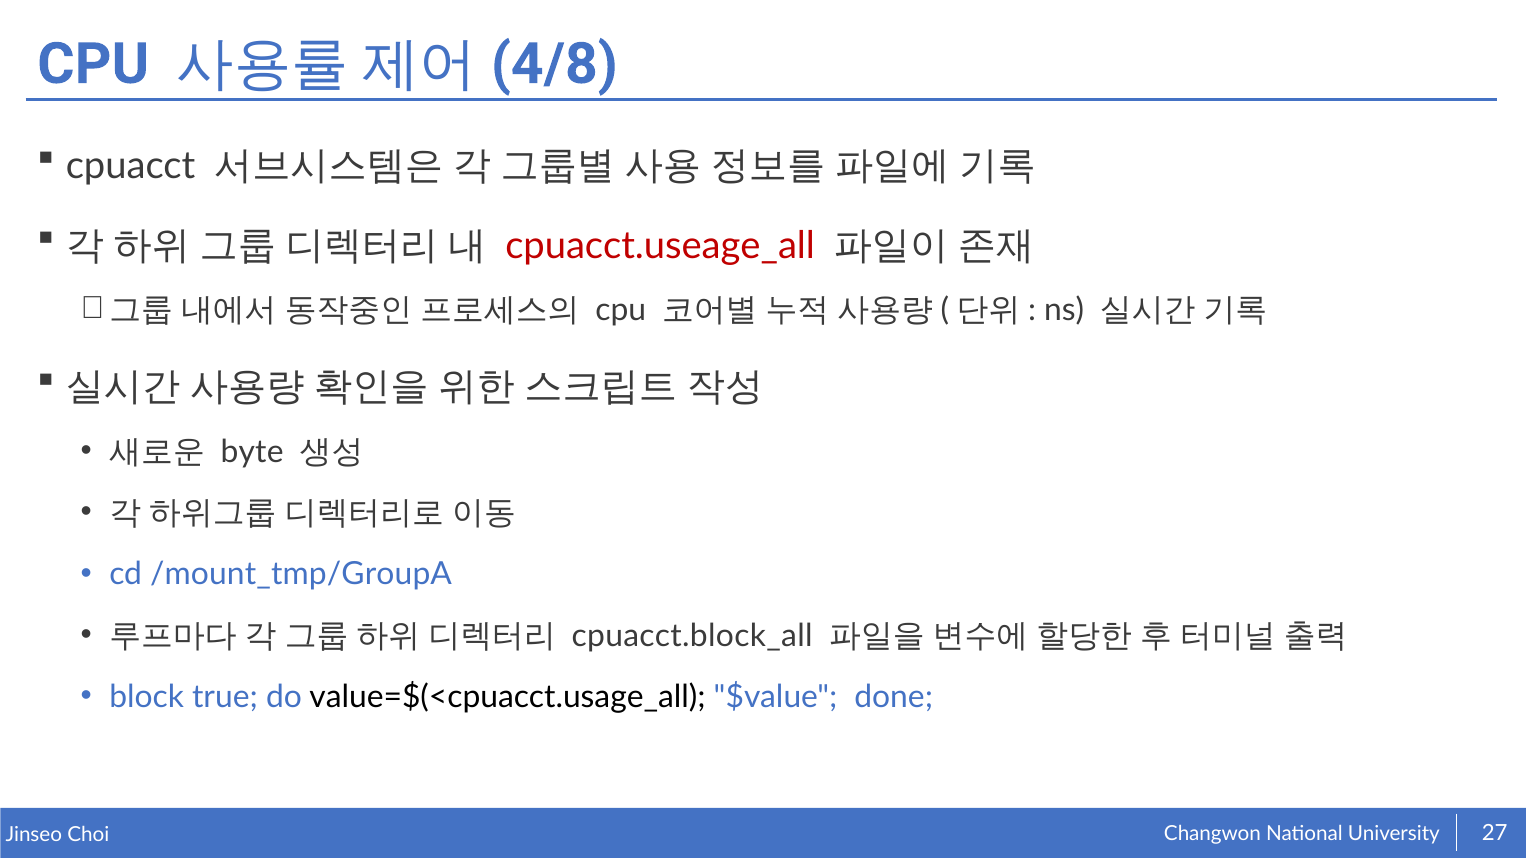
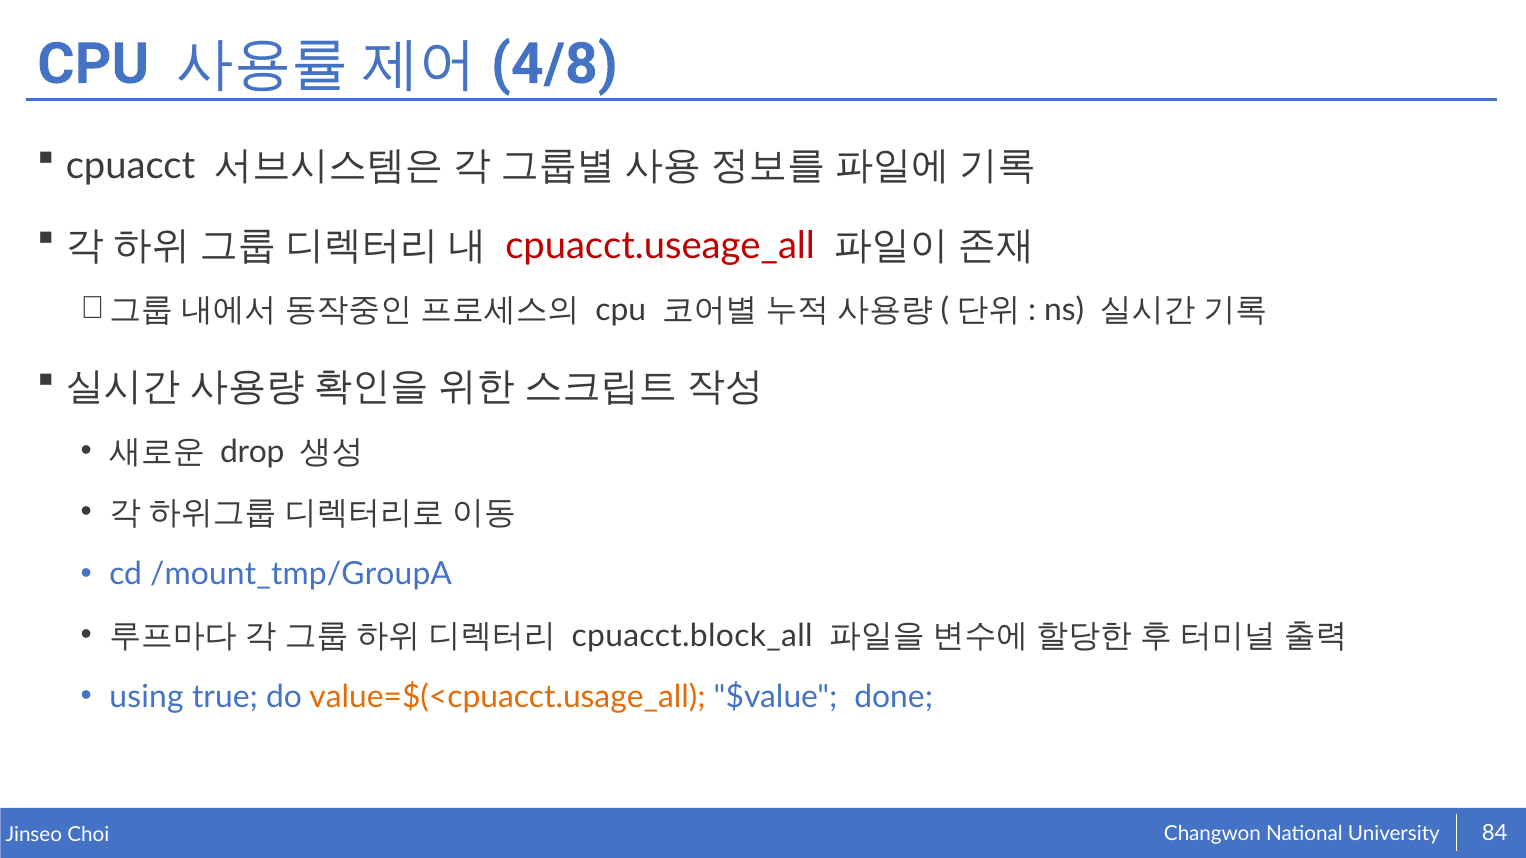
byte: byte -> drop
block: block -> using
value=$(<cpuacct.usage_all colour: black -> orange
27: 27 -> 84
